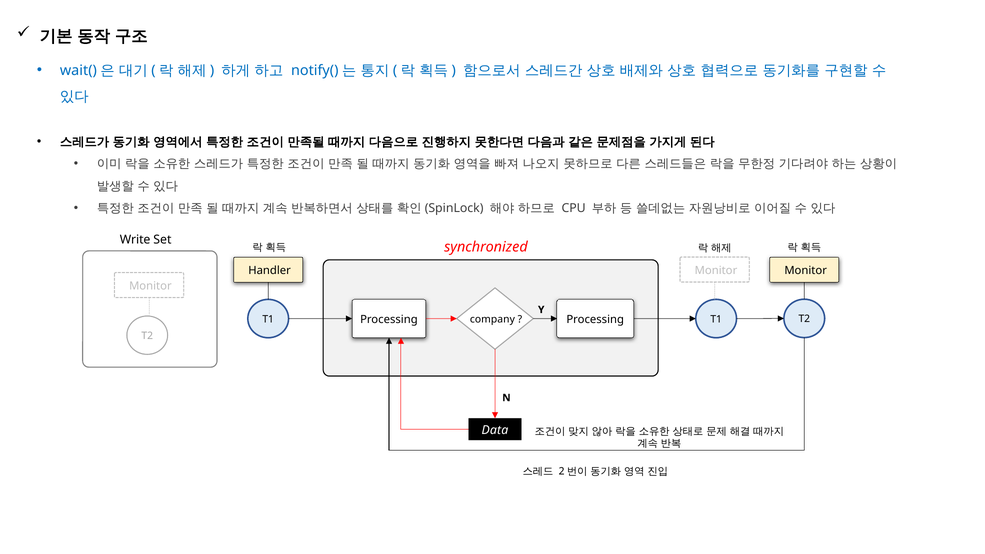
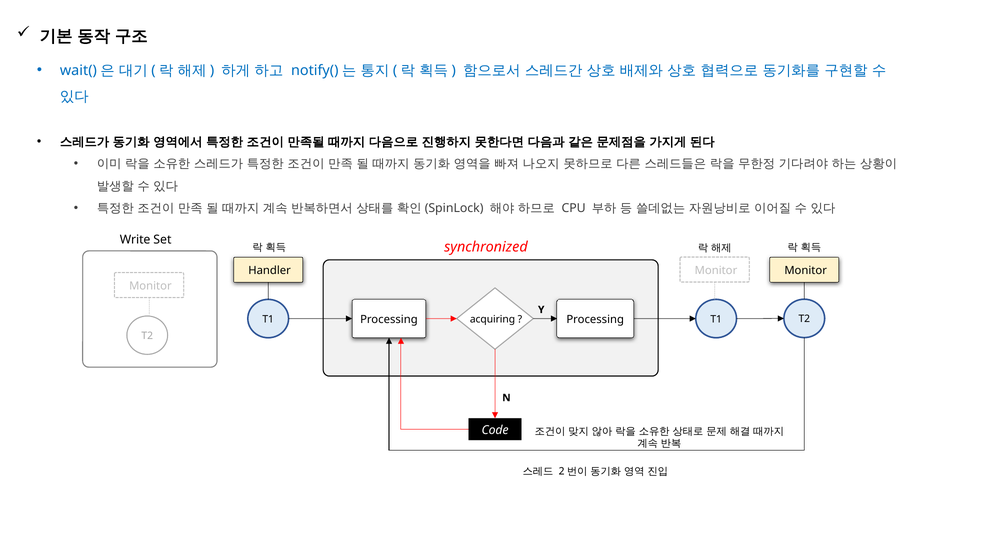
company: company -> acquiring
Data: Data -> Code
